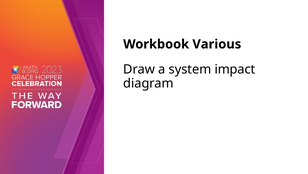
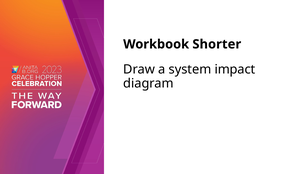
Various: Various -> Shorter
